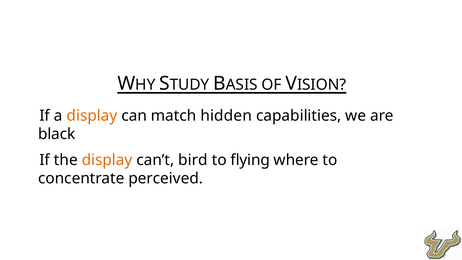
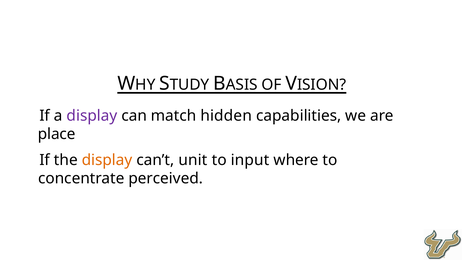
display at (92, 116) colour: orange -> purple
black: black -> place
bird: bird -> unit
flying: flying -> input
